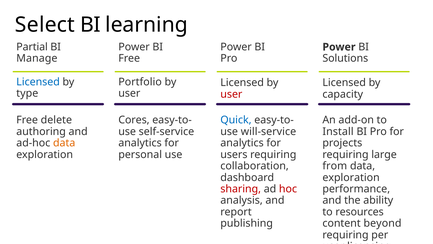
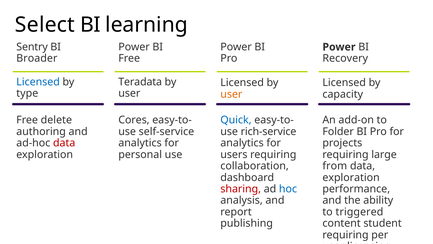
Partial: Partial -> Sentry
Manage: Manage -> Broader
Solutions: Solutions -> Recovery
Portfolio: Portfolio -> Teradata
user at (231, 94) colour: red -> orange
will-service: will-service -> rich-service
Install: Install -> Folder
data at (64, 143) colour: orange -> red
hoc colour: red -> blue
resources: resources -> triggered
beyond: beyond -> student
